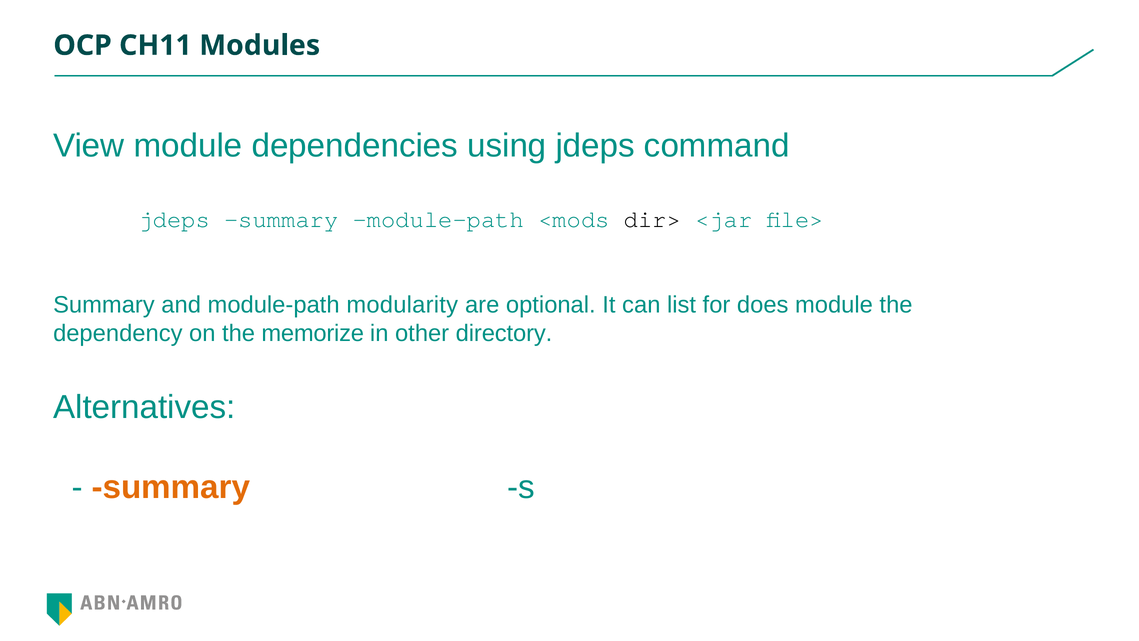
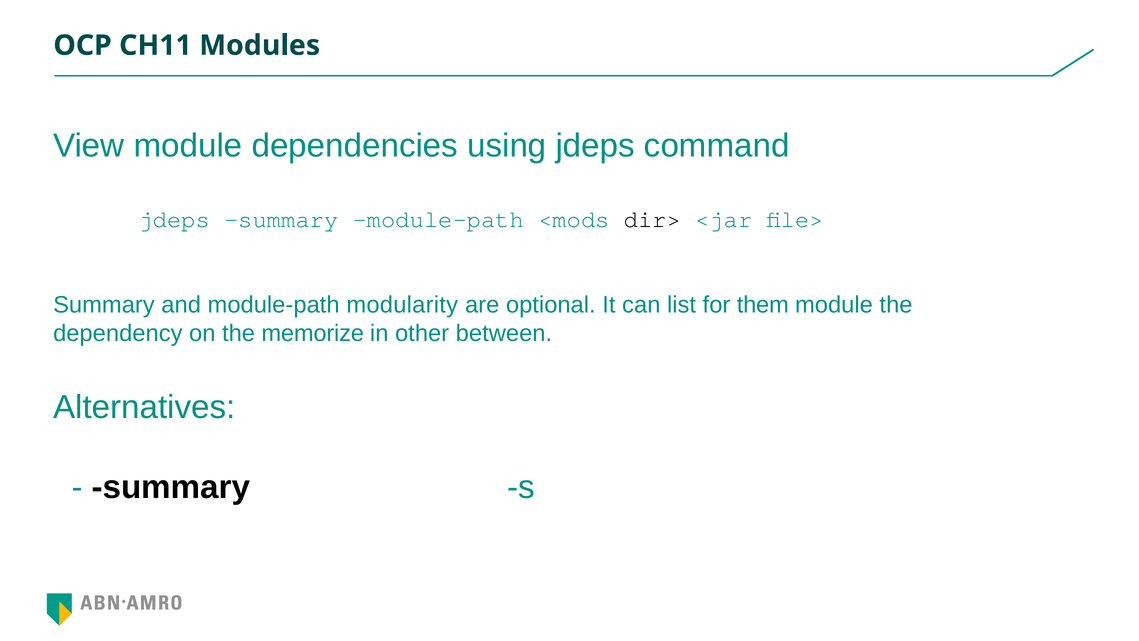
does: does -> them
directory: directory -> between
summary at (171, 487) colour: orange -> black
